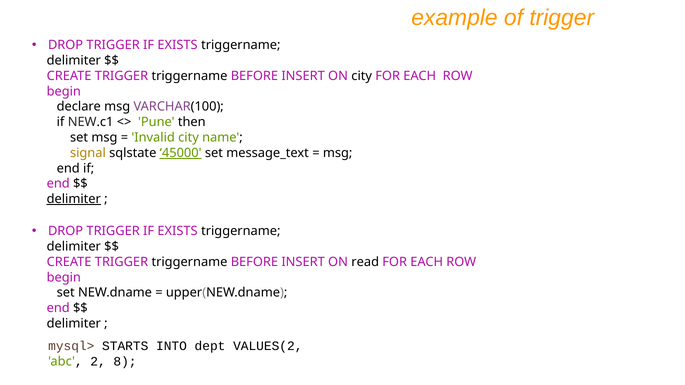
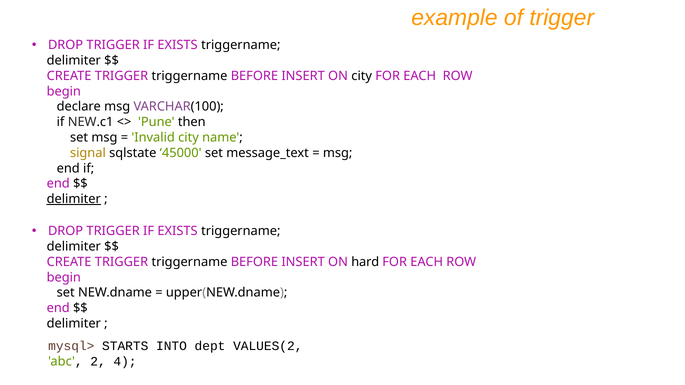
45000 underline: present -> none
read: read -> hard
8: 8 -> 4
